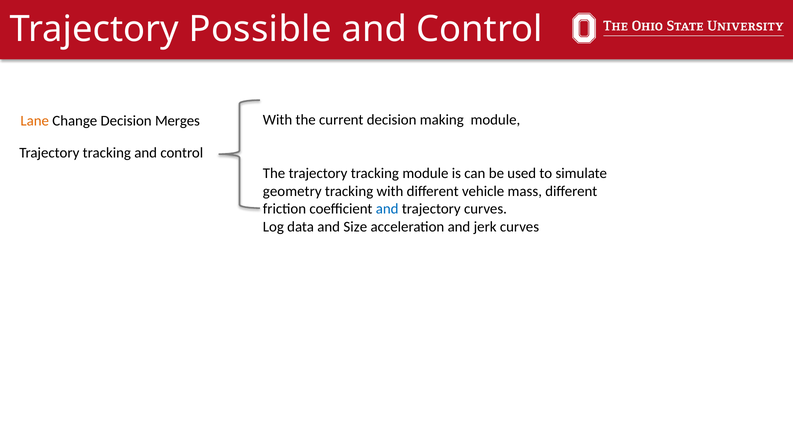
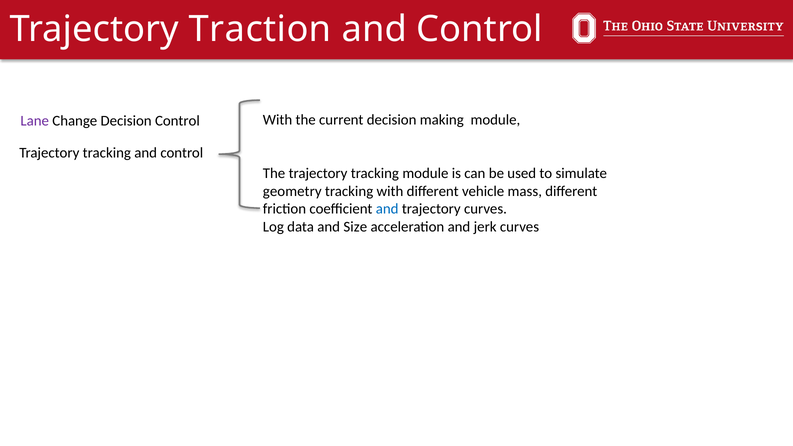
Possible: Possible -> Traction
Lane colour: orange -> purple
Decision Merges: Merges -> Control
